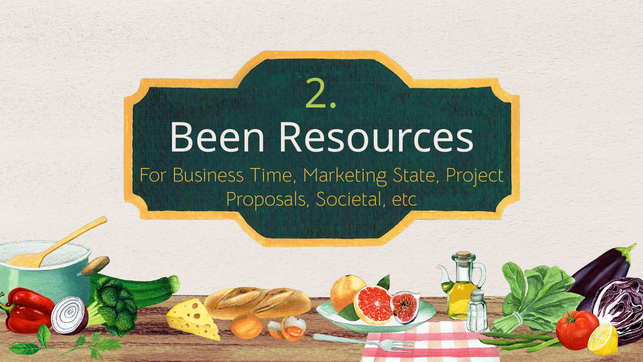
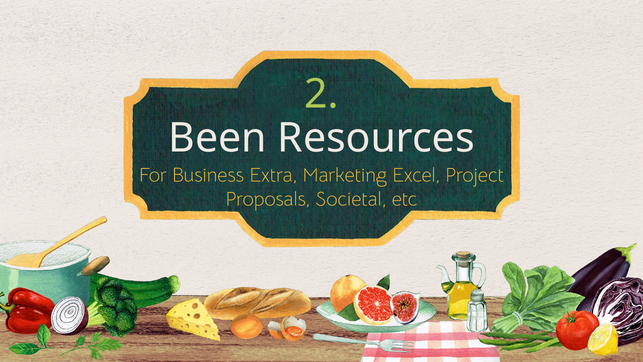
Time: Time -> Extra
State: State -> Excel
